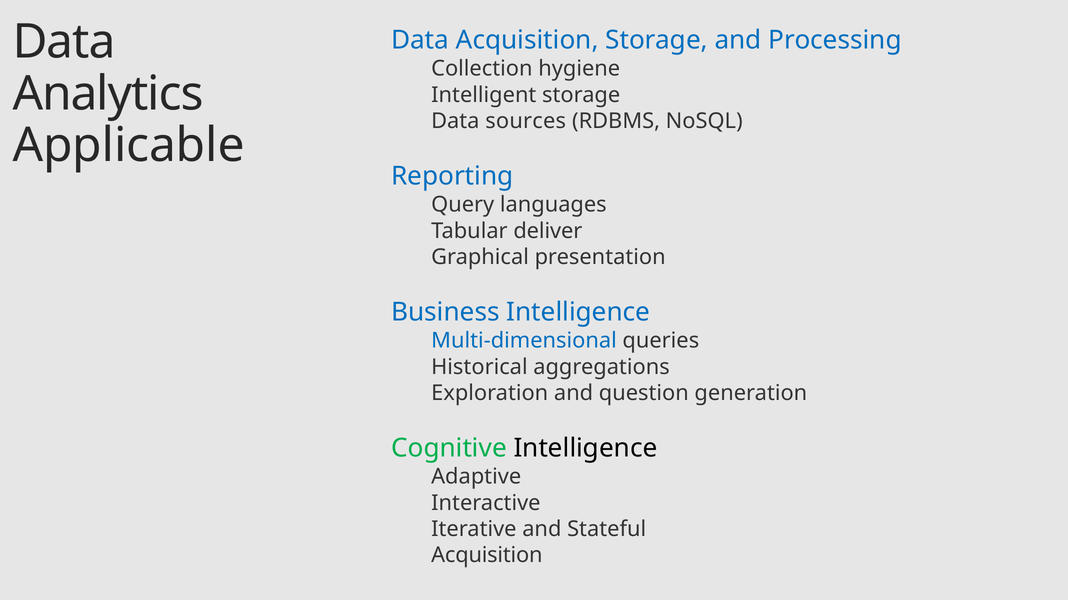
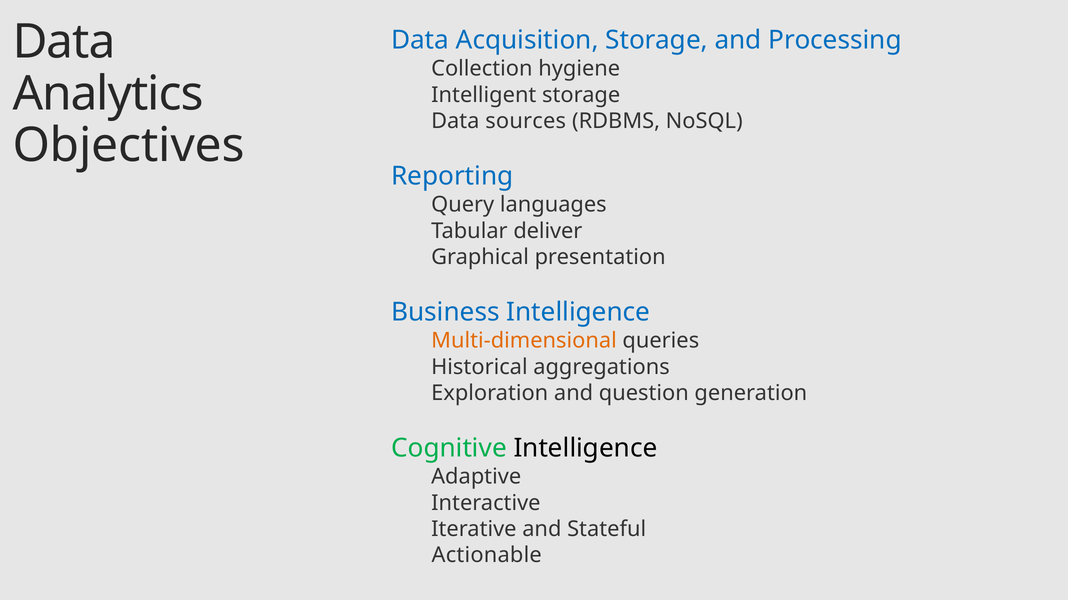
Applicable: Applicable -> Objectives
Multi-dimensional colour: blue -> orange
Acquisition at (487, 556): Acquisition -> Actionable
